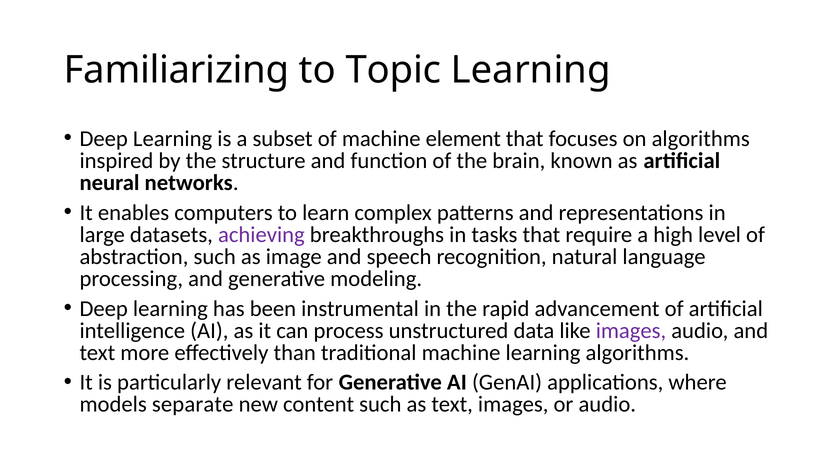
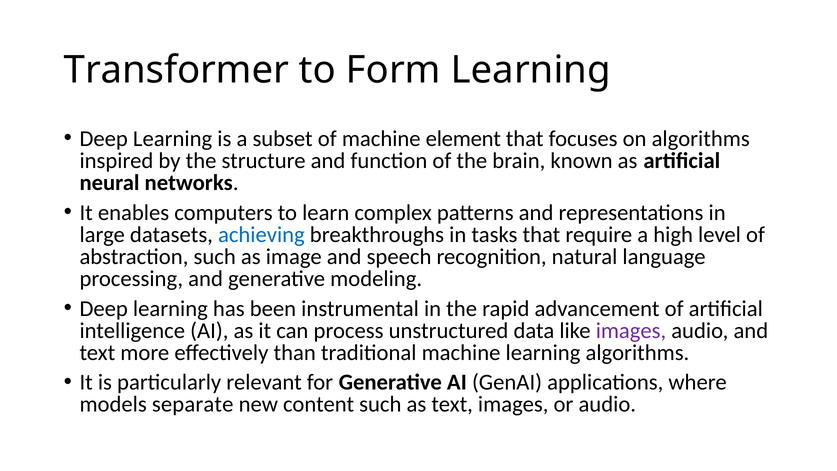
Familiarizing: Familiarizing -> Transformer
Topic: Topic -> Form
achieving colour: purple -> blue
